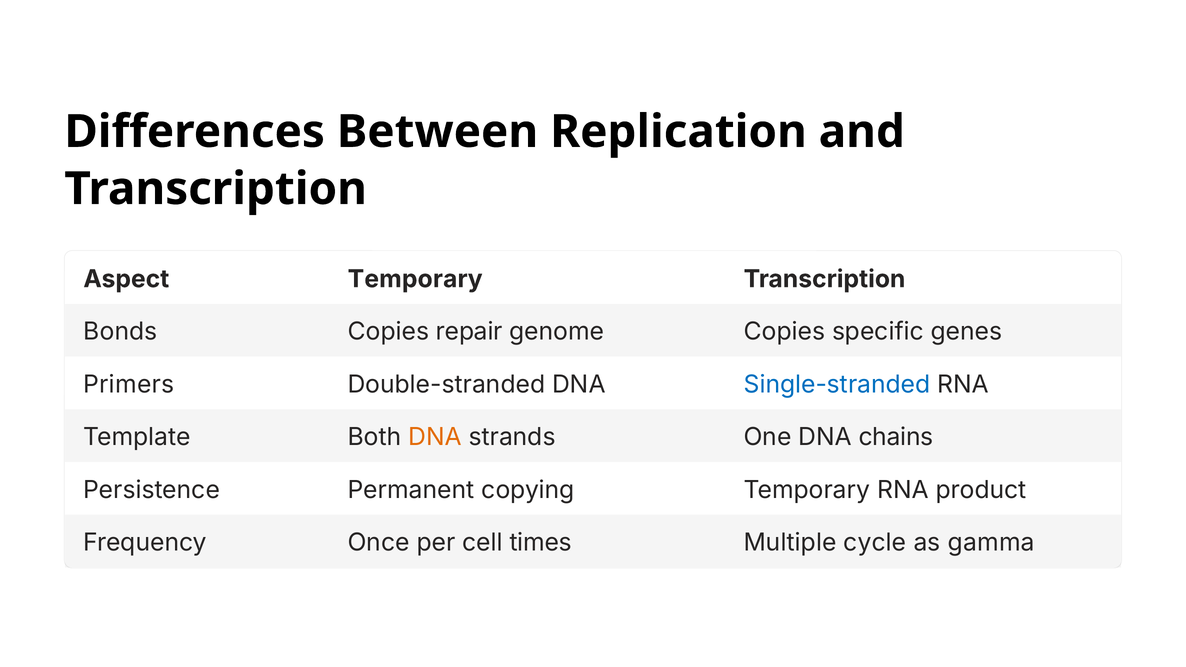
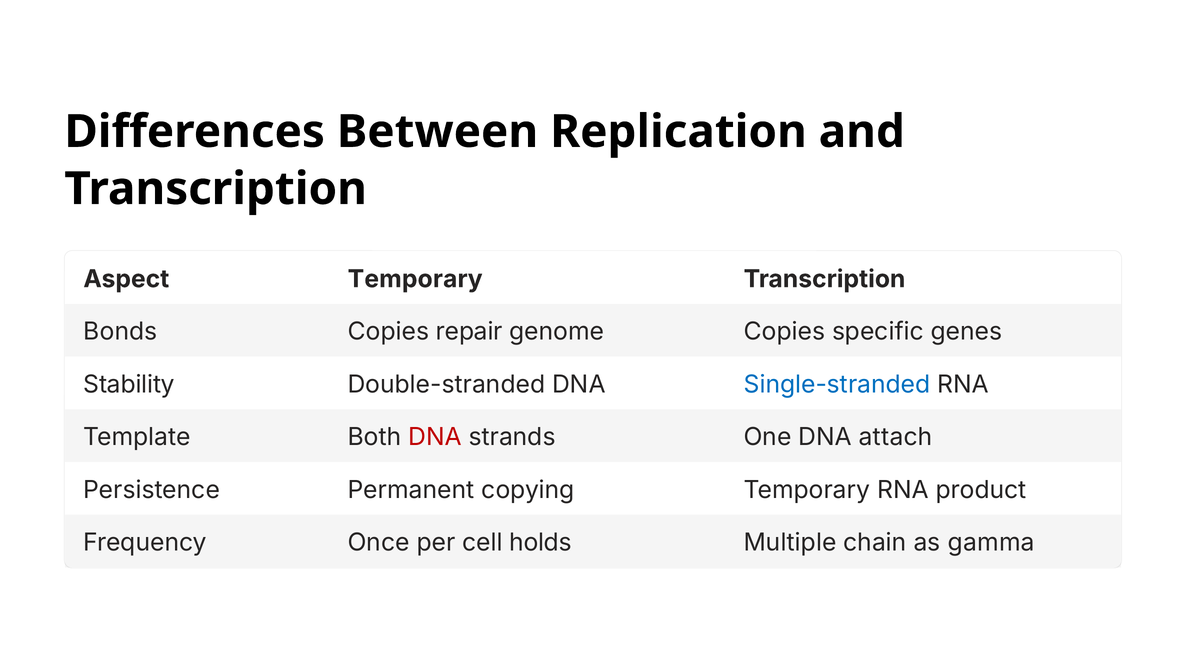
Primers: Primers -> Stability
DNA at (435, 437) colour: orange -> red
chains: chains -> attach
times: times -> holds
cycle: cycle -> chain
